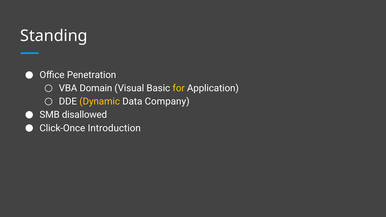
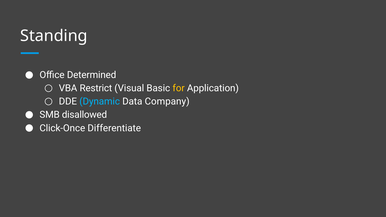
Penetration: Penetration -> Determined
Domain: Domain -> Restrict
Dynamic colour: yellow -> light blue
Introduction: Introduction -> Differentiate
